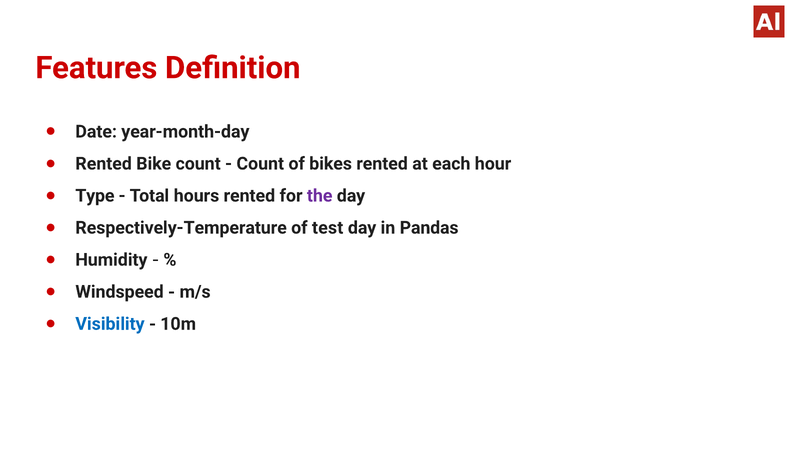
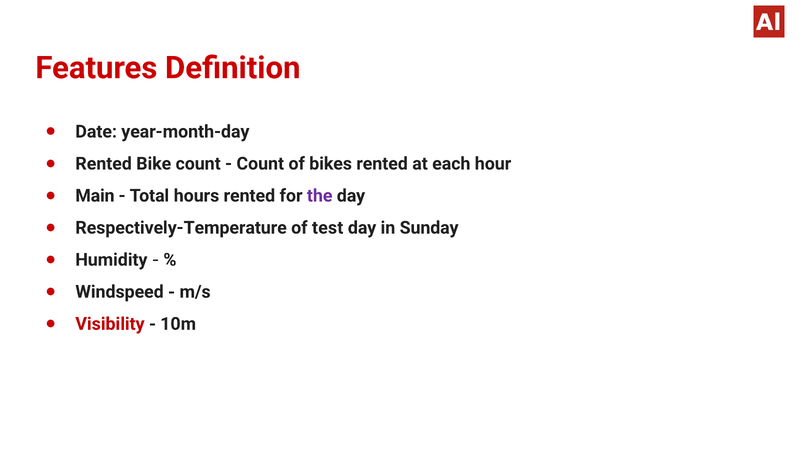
Type: Type -> Main
Pandas: Pandas -> Sunday
Visibility colour: blue -> red
